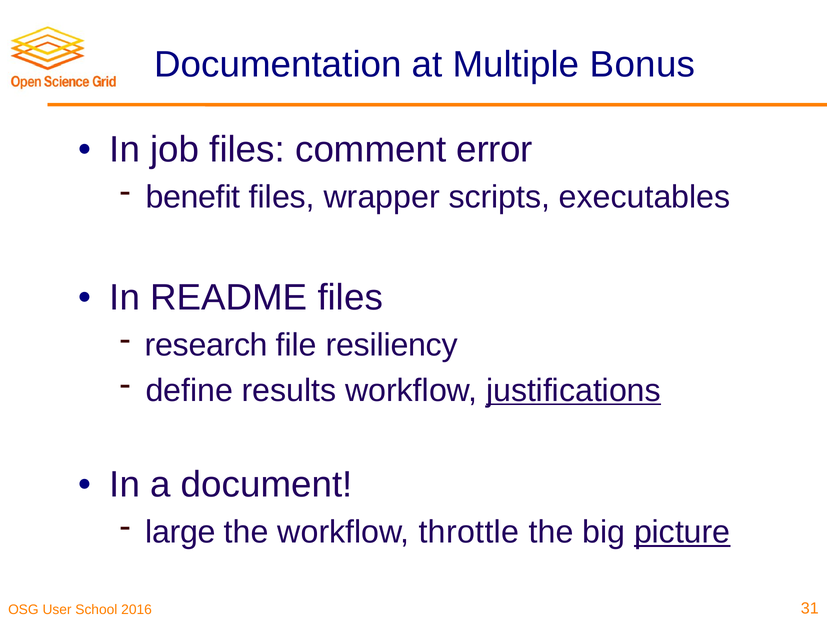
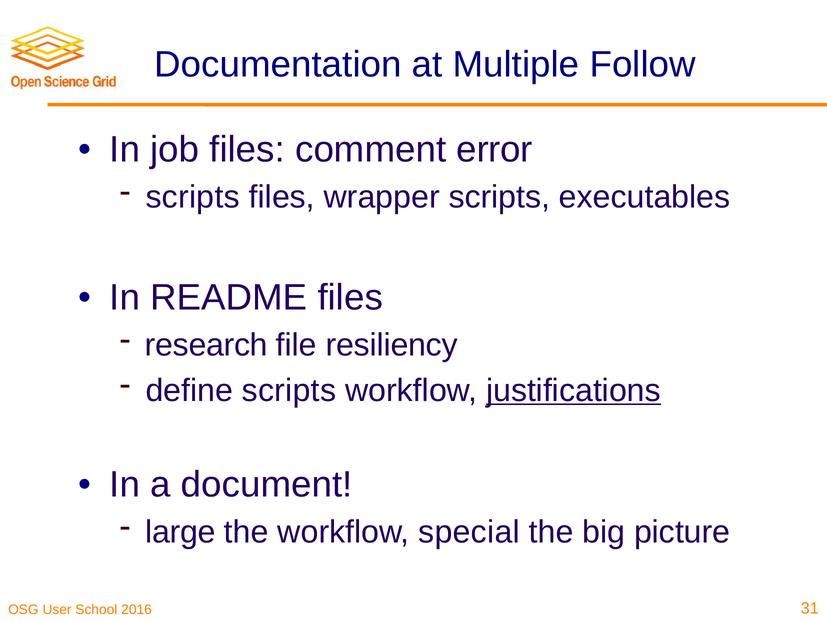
Bonus: Bonus -> Follow
benefit at (193, 197): benefit -> scripts
define results: results -> scripts
throttle: throttle -> special
picture underline: present -> none
